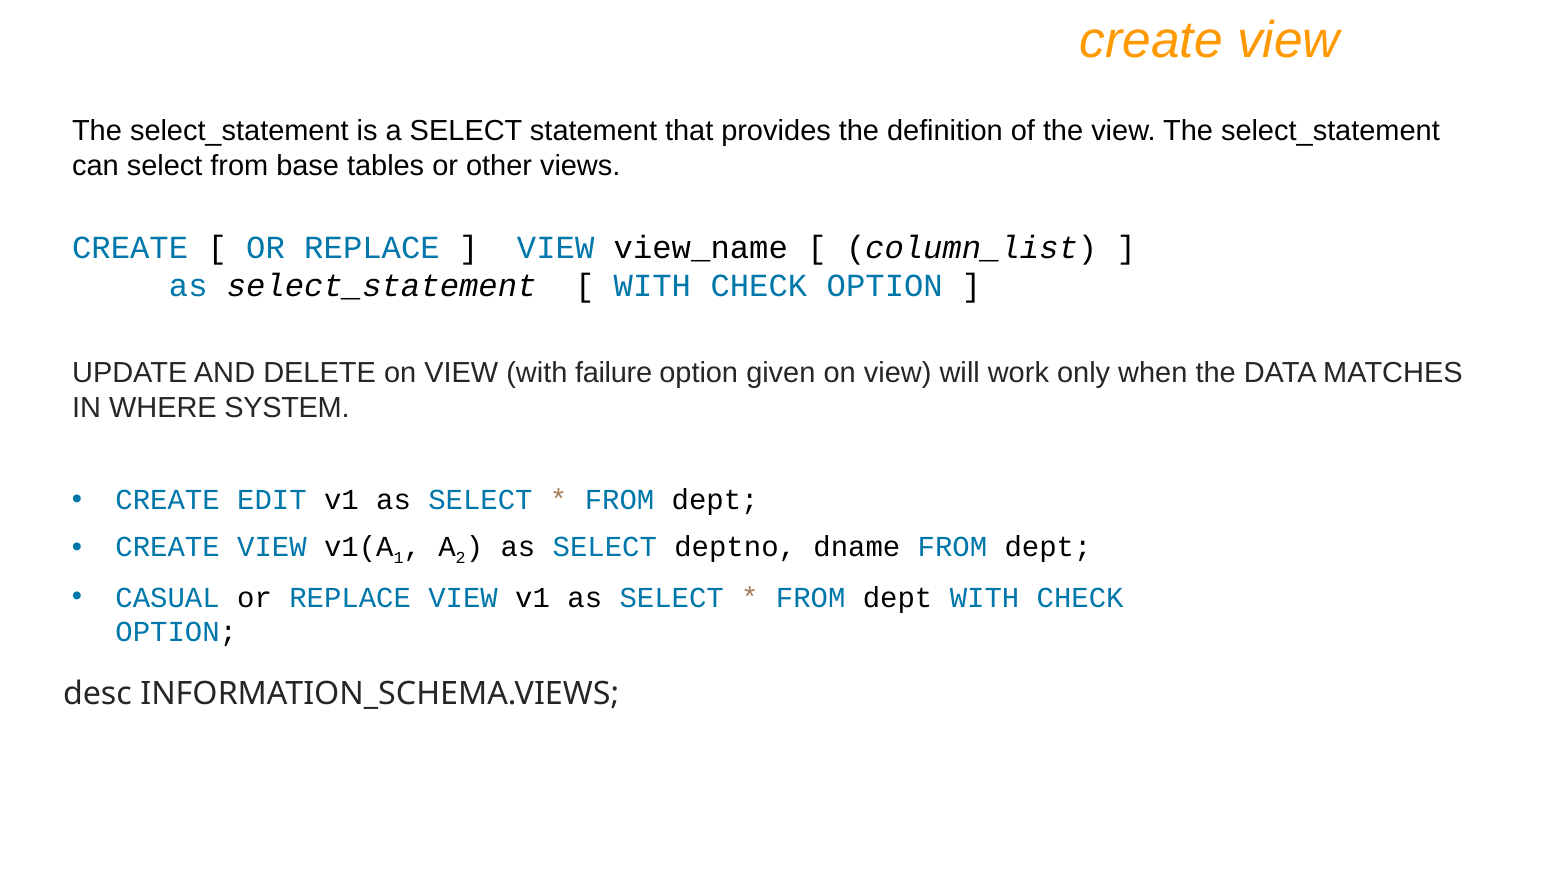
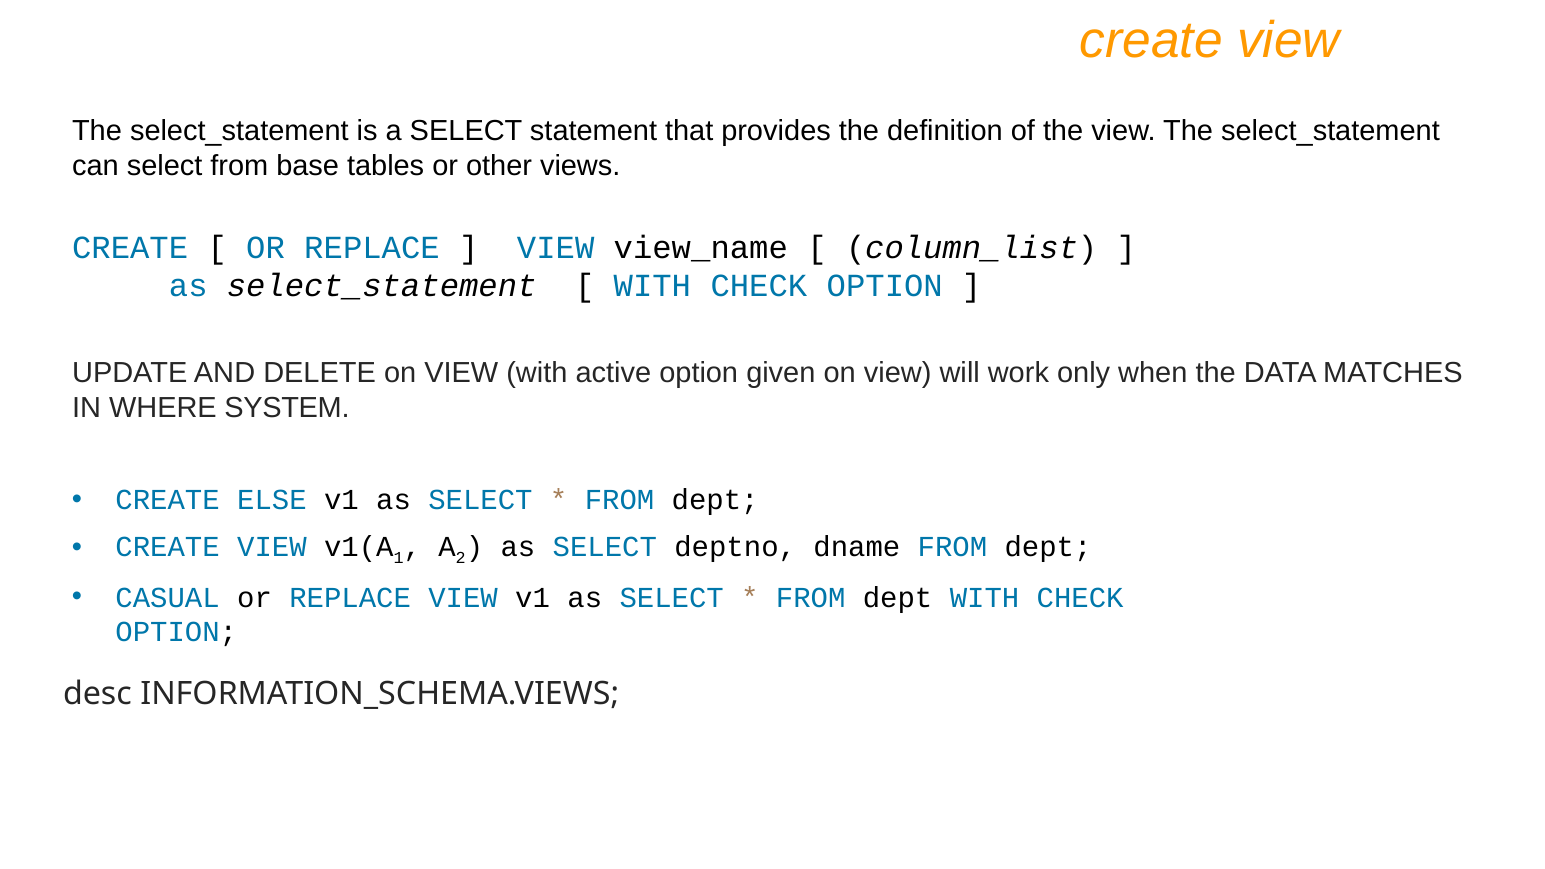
failure: failure -> active
EDIT: EDIT -> ELSE
